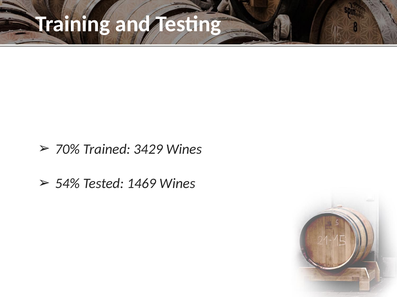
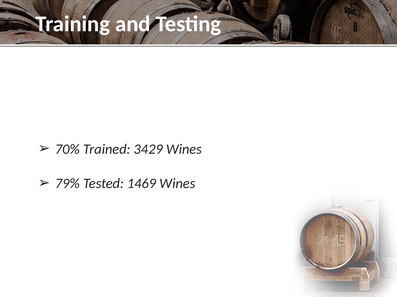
54%: 54% -> 79%
